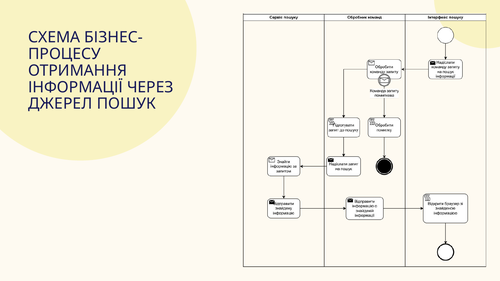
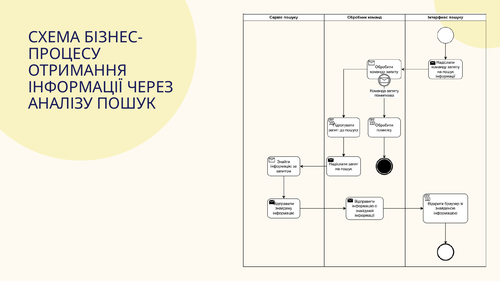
ДЖЕРЕЛ: ДЖЕРЕЛ -> АНАЛІЗУ
